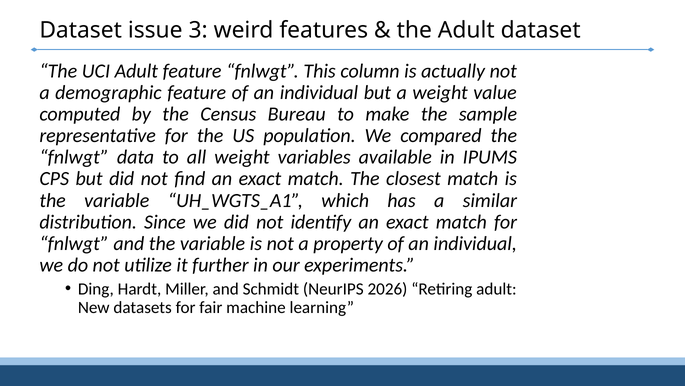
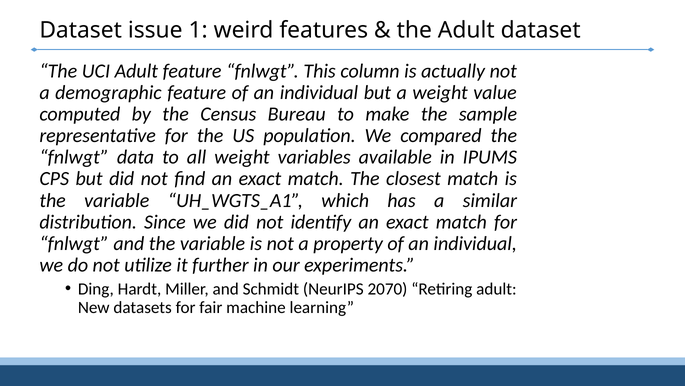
3: 3 -> 1
2026: 2026 -> 2070
